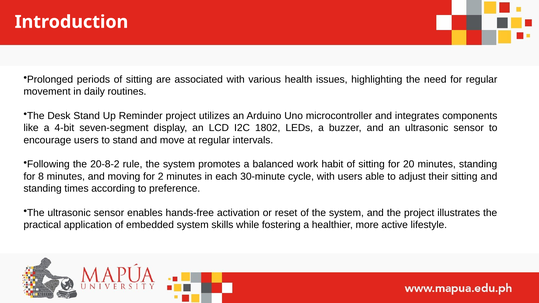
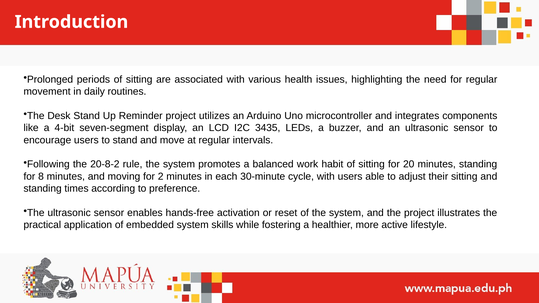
1802: 1802 -> 3435
